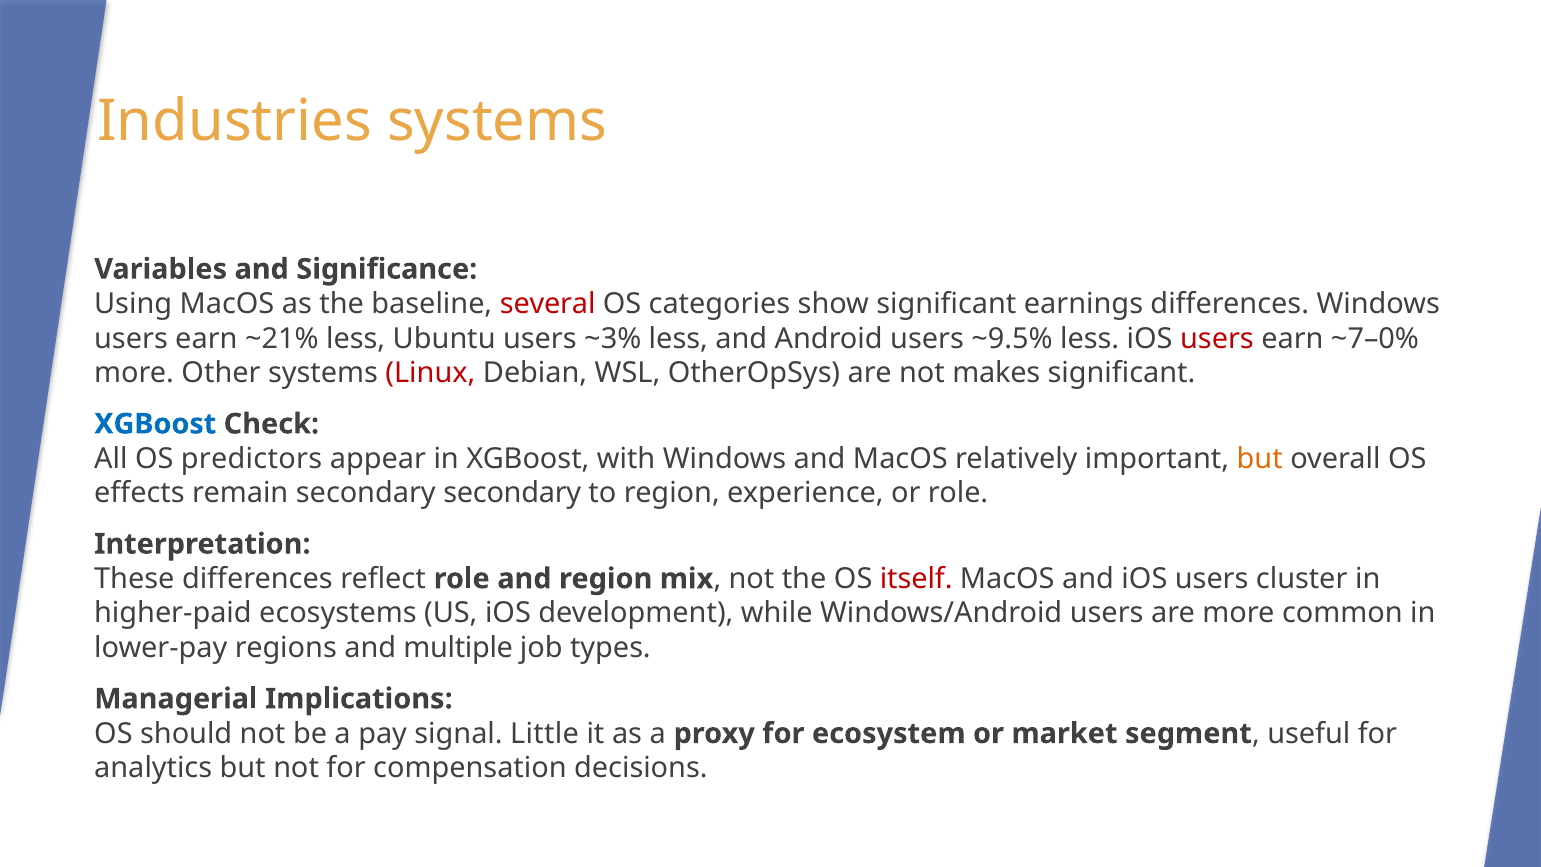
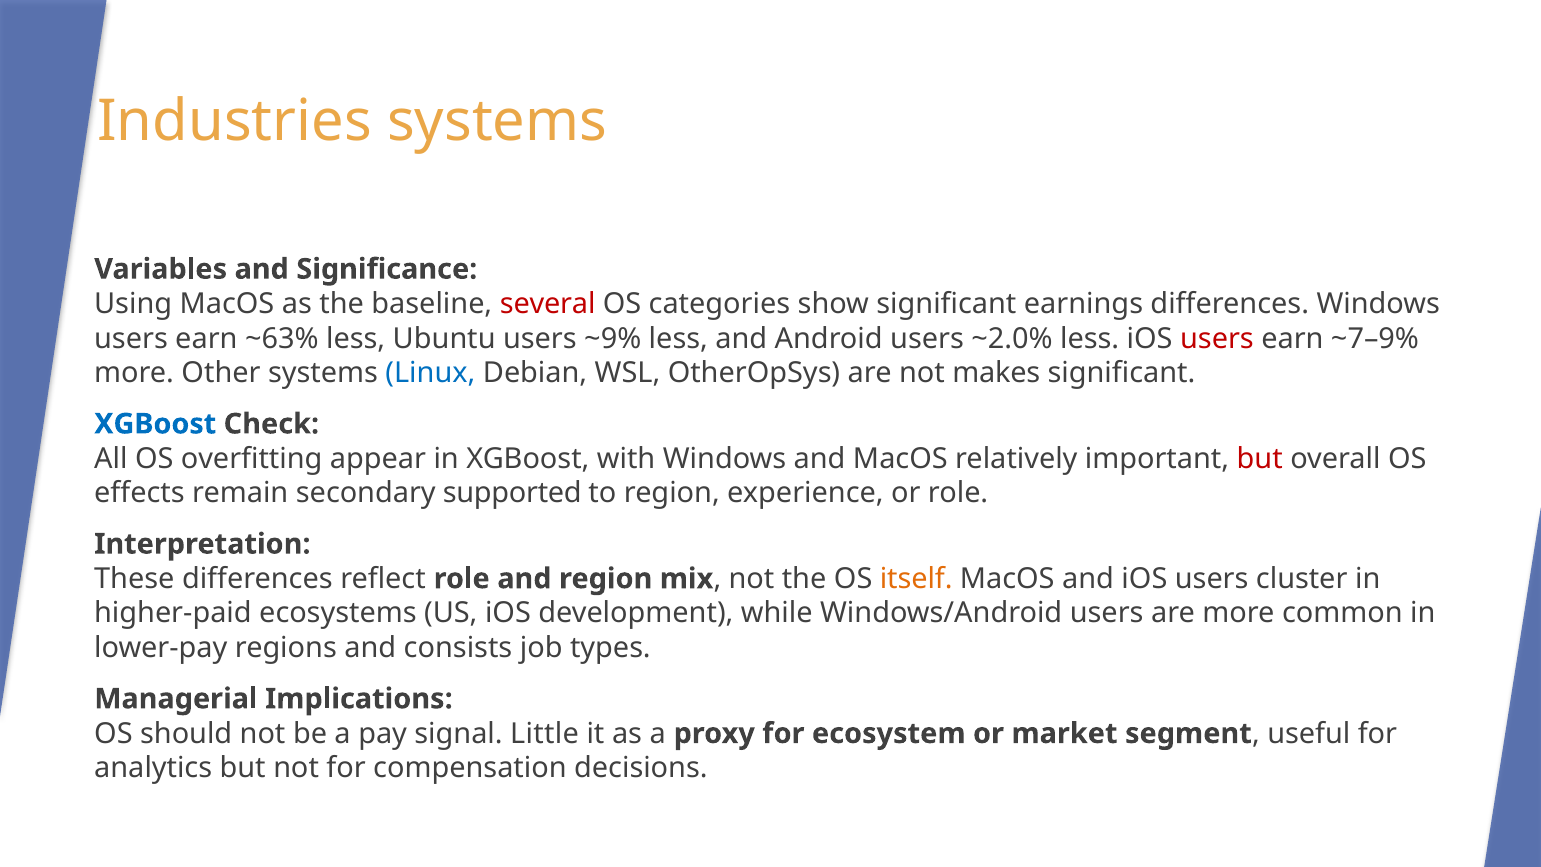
~21%: ~21% -> ~63%
~3%: ~3% -> ~9%
~9.5%: ~9.5% -> ~2.0%
~7–0%: ~7–0% -> ~7–9%
Linux colour: red -> blue
predictors: predictors -> overfitting
but at (1260, 459) colour: orange -> red
secondary secondary: secondary -> supported
itself colour: red -> orange
multiple: multiple -> consists
